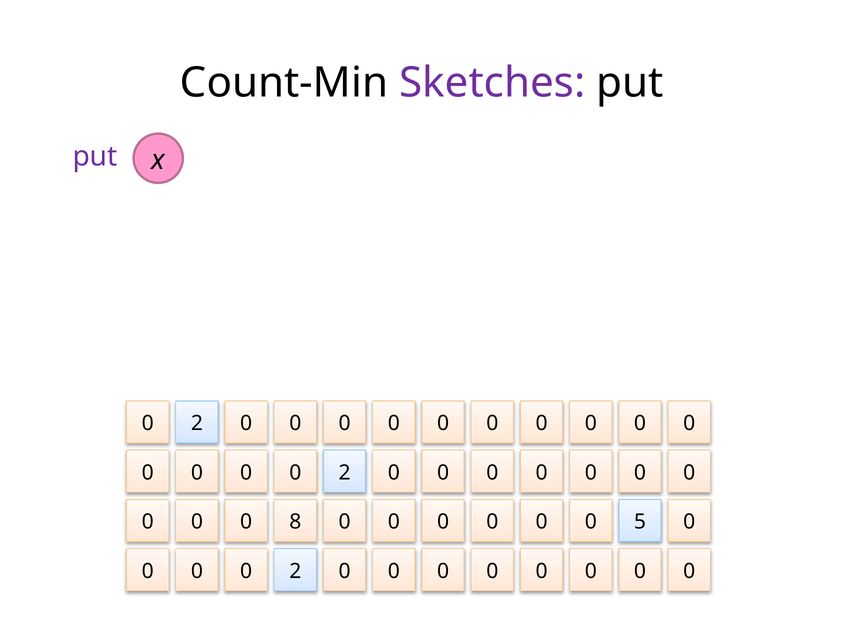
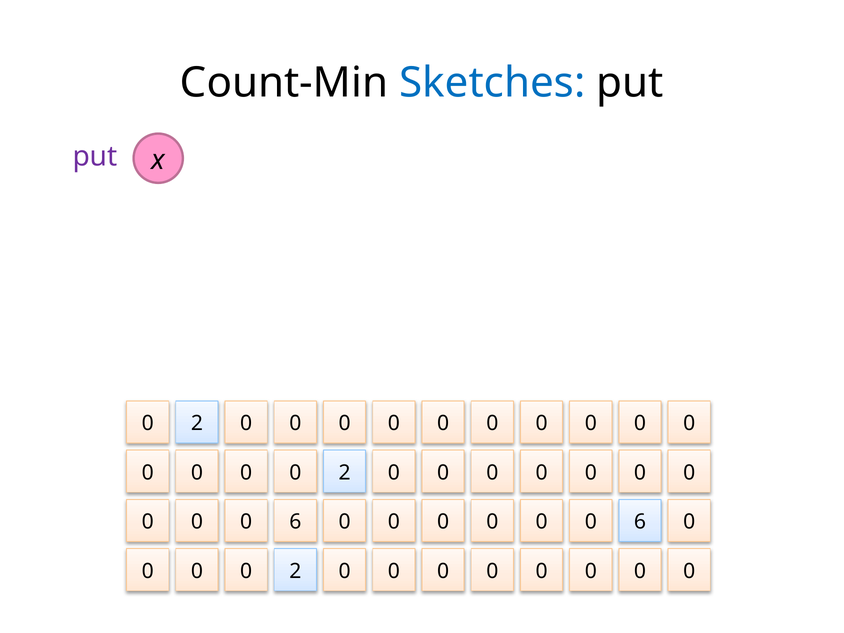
Sketches colour: purple -> blue
8 at (295, 522): 8 -> 6
5 at (640, 522): 5 -> 6
